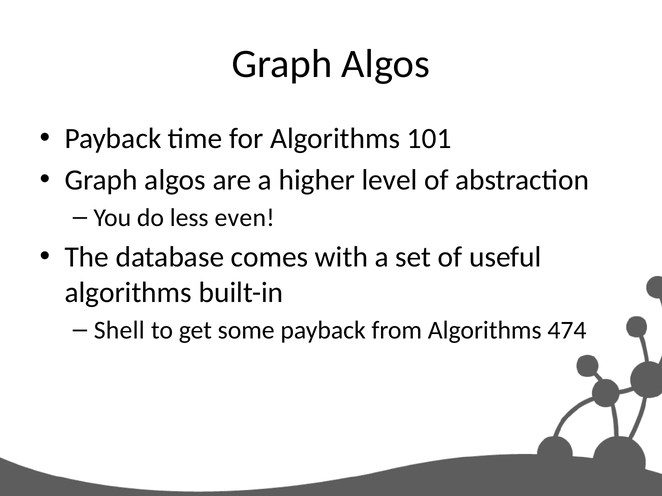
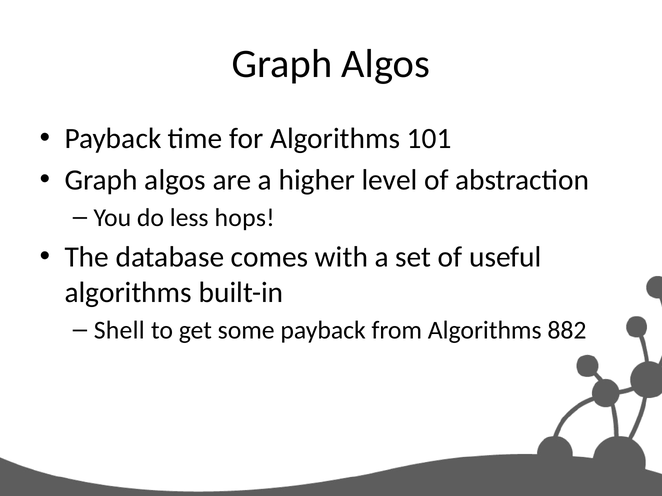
even: even -> hops
474: 474 -> 882
